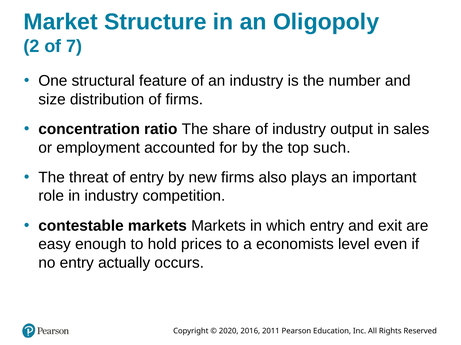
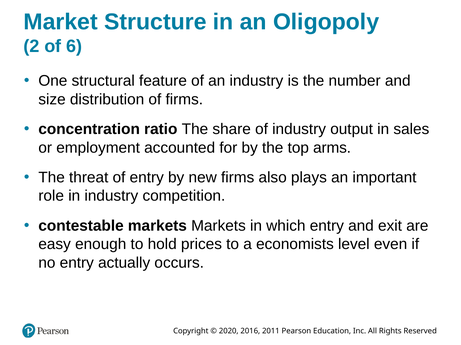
7: 7 -> 6
such: such -> arms
